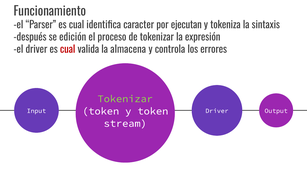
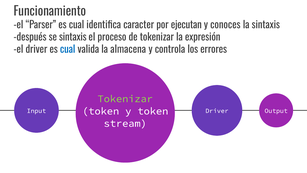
tokeniza: tokeniza -> conoces
se edición: edición -> sintaxis
cual at (68, 50) colour: red -> blue
